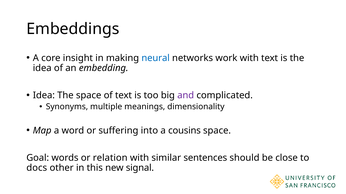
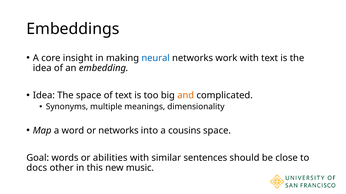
and colour: purple -> orange
or suffering: suffering -> networks
relation: relation -> abilities
signal: signal -> music
